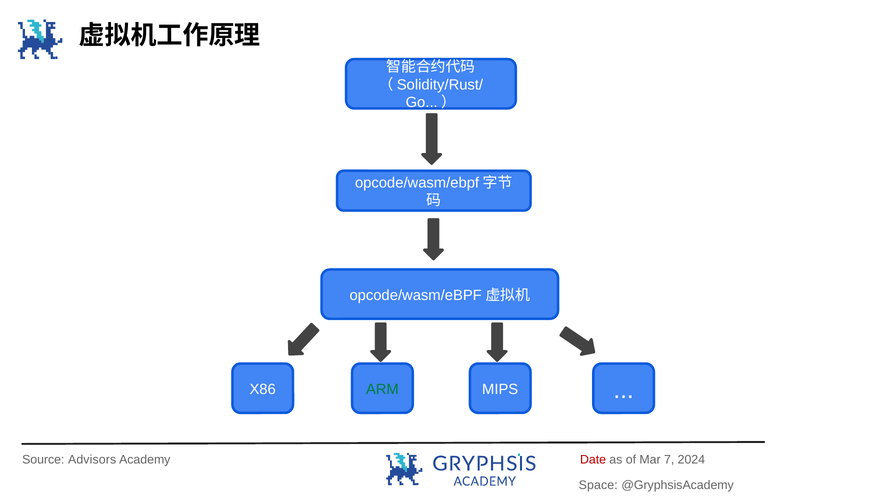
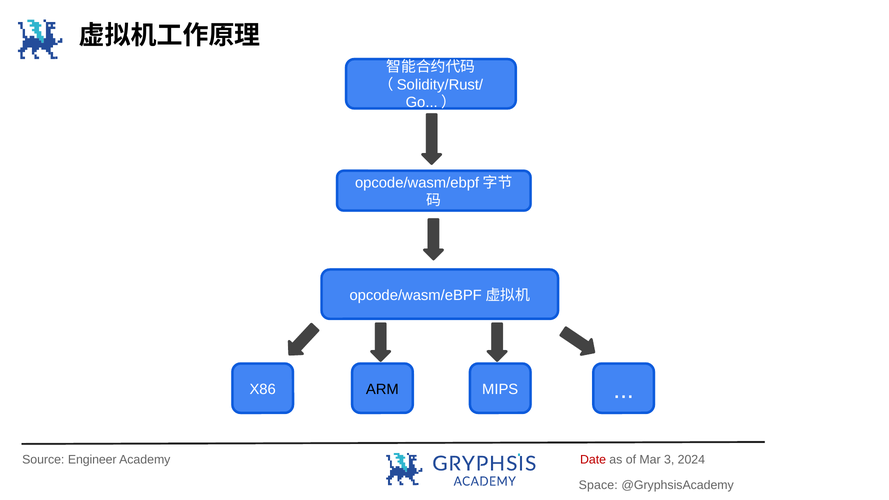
ARM colour: green -> black
Advisors: Advisors -> Engineer
7: 7 -> 3
